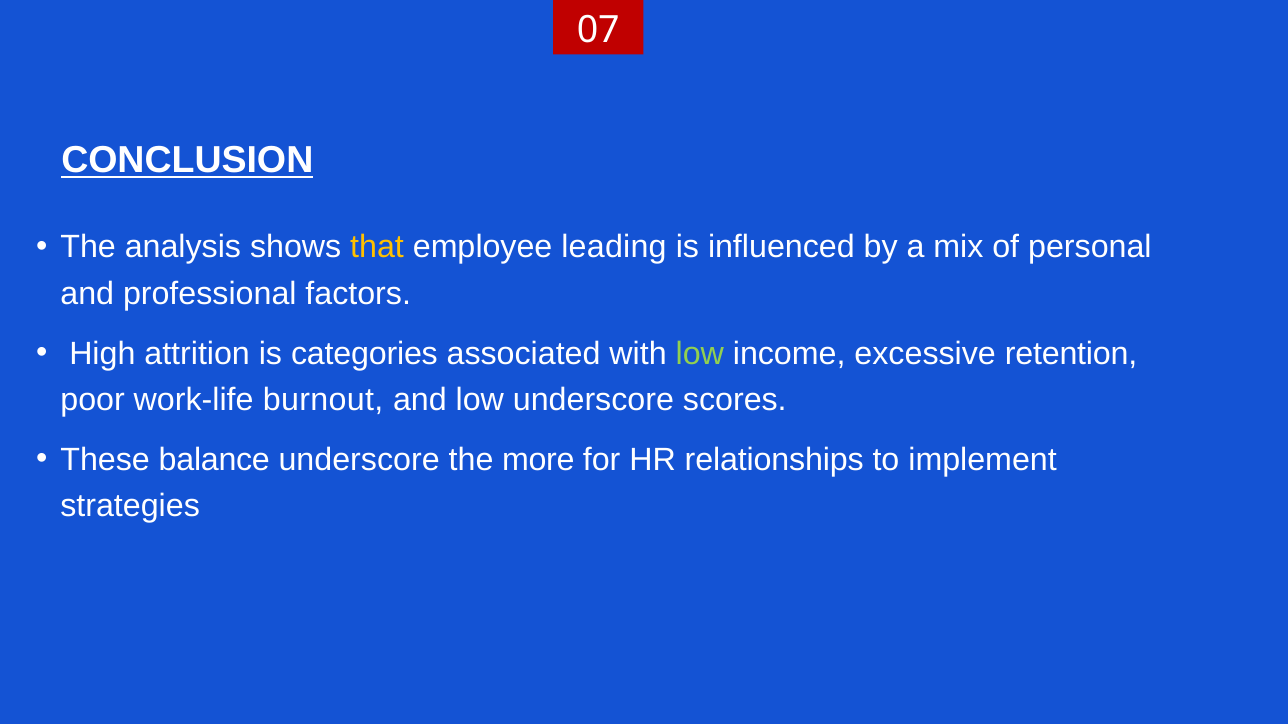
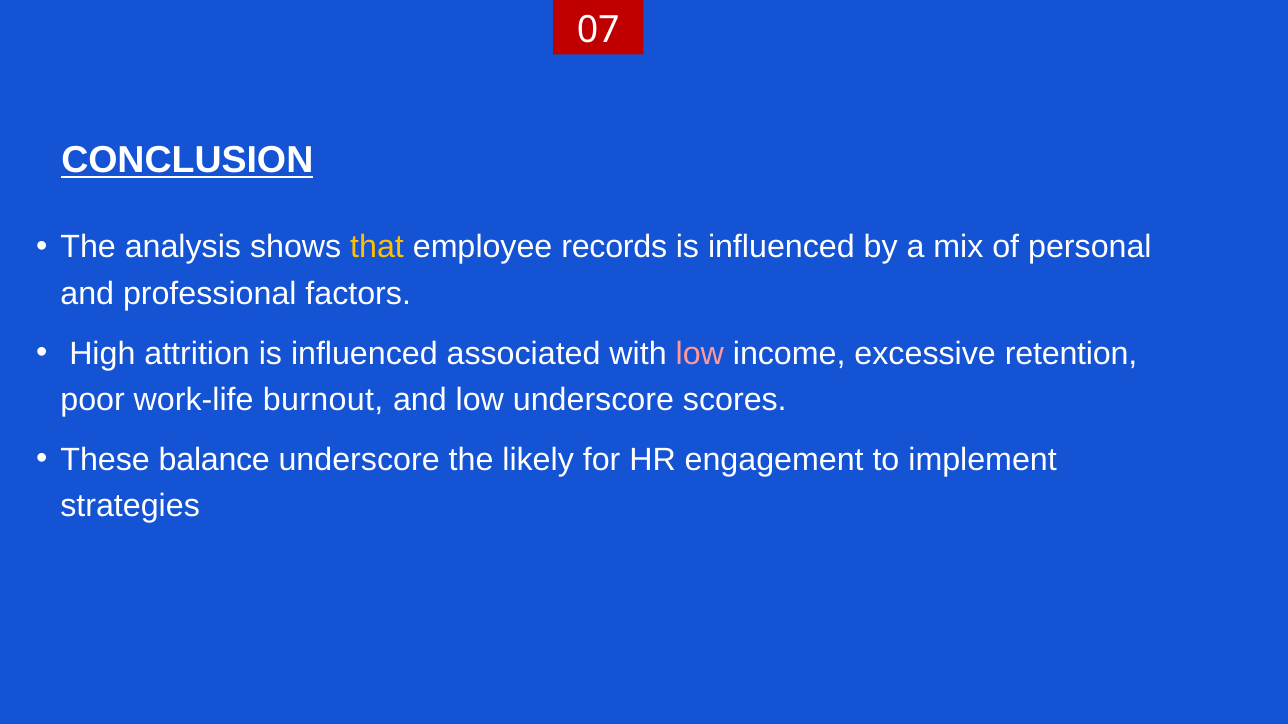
leading: leading -> records
attrition is categories: categories -> influenced
low at (700, 354) colour: light green -> pink
more: more -> likely
relationships: relationships -> engagement
